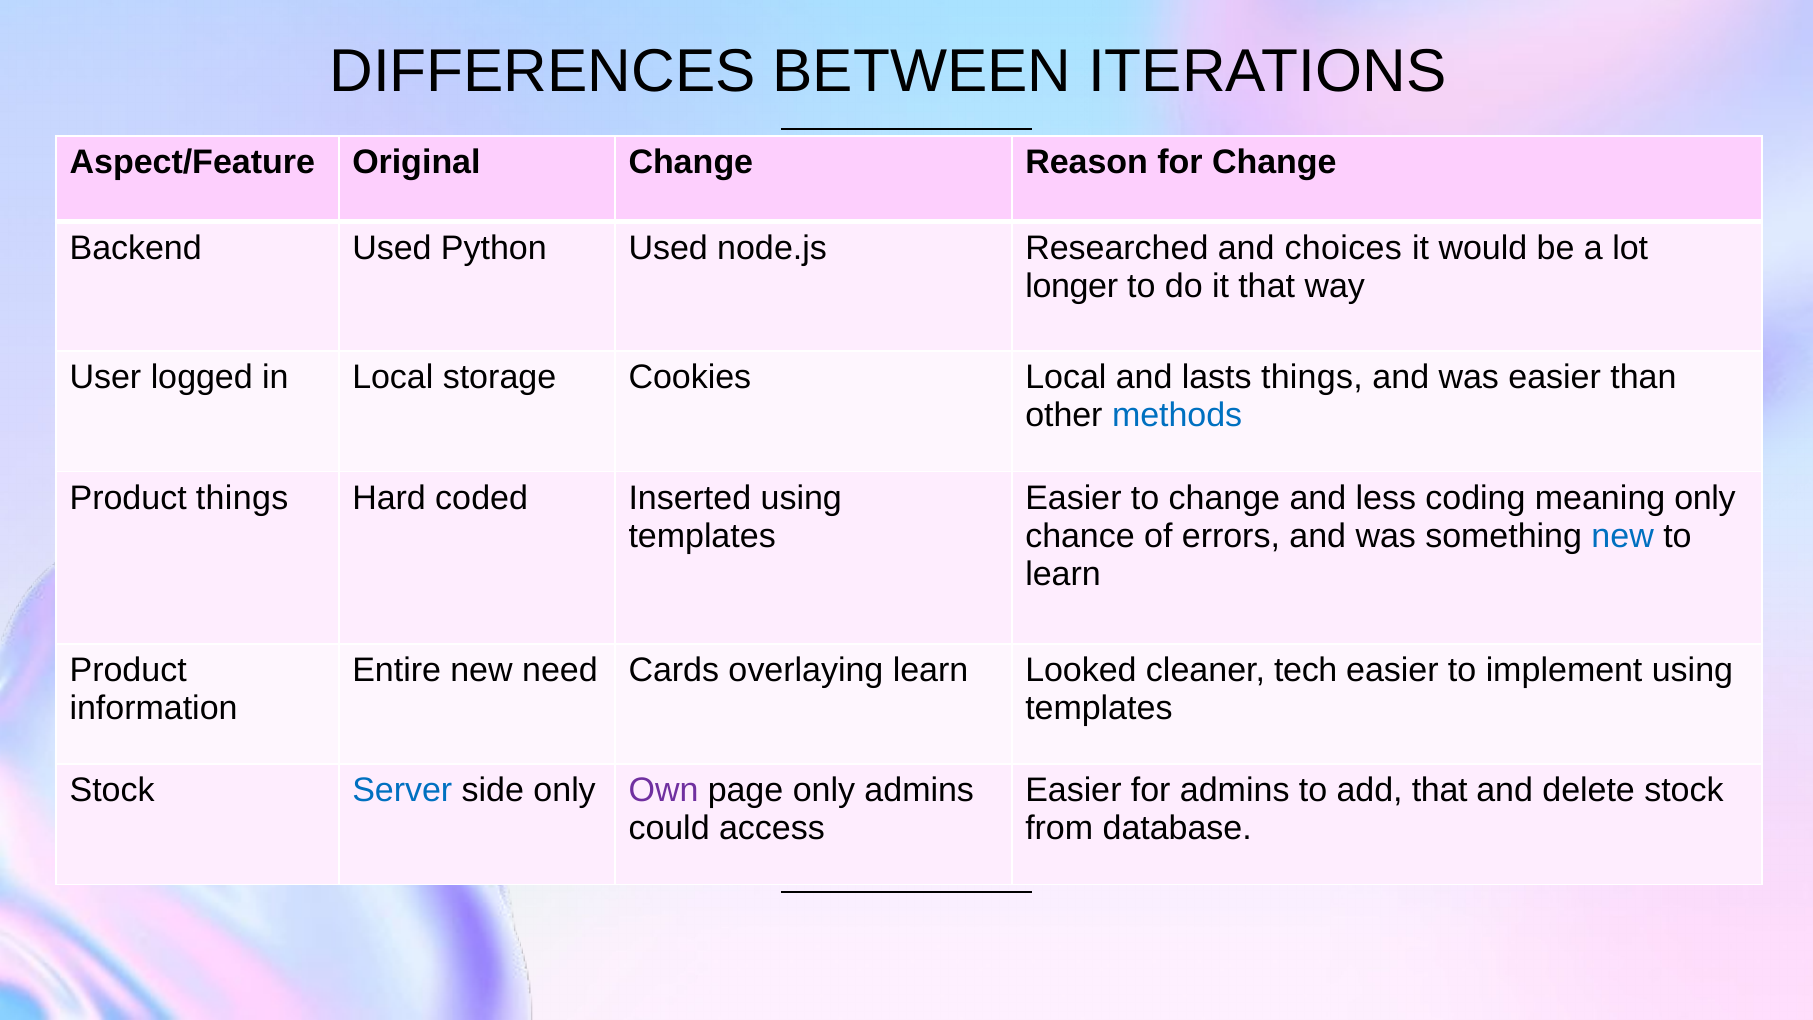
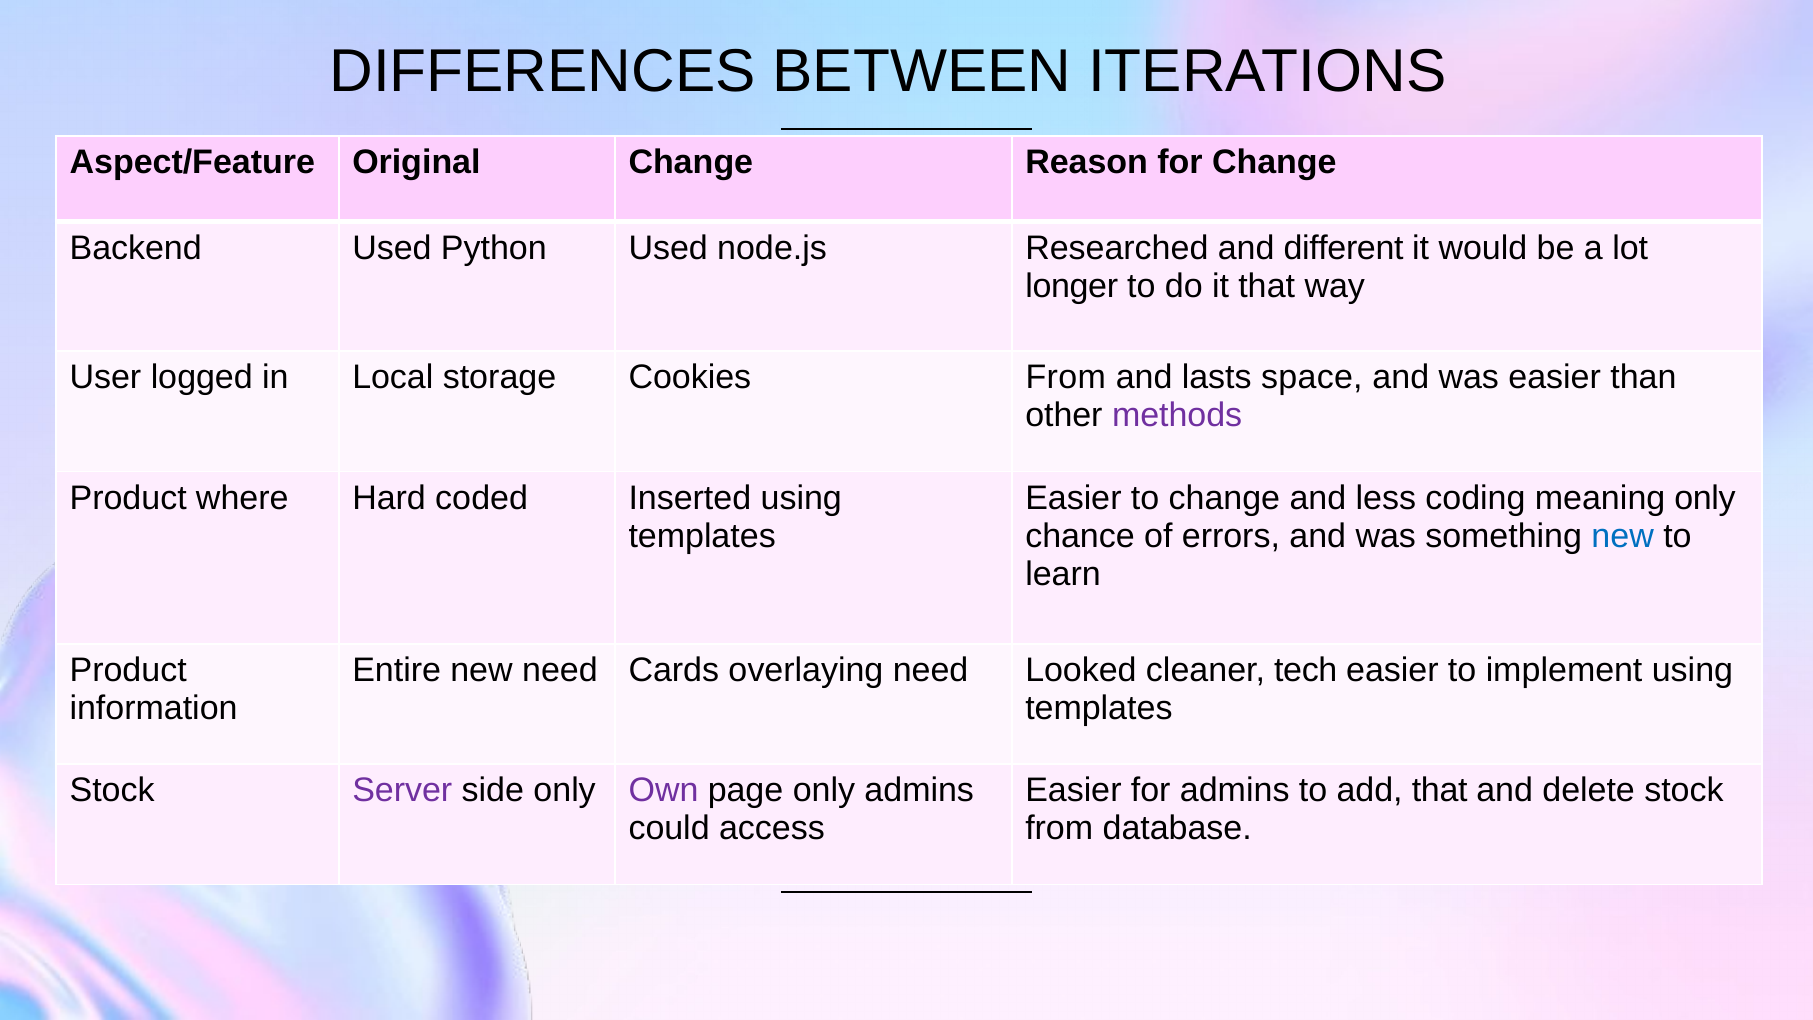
choices: choices -> different
Cookies Local: Local -> From
lasts things: things -> space
methods colour: blue -> purple
Product things: things -> where
overlaying learn: learn -> need
Server colour: blue -> purple
